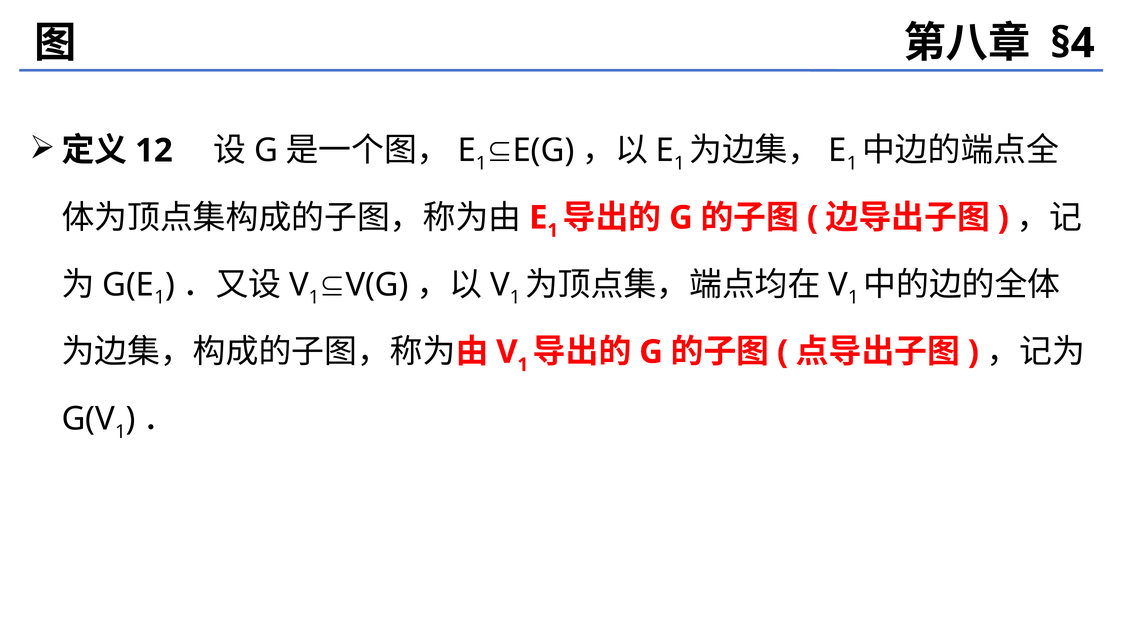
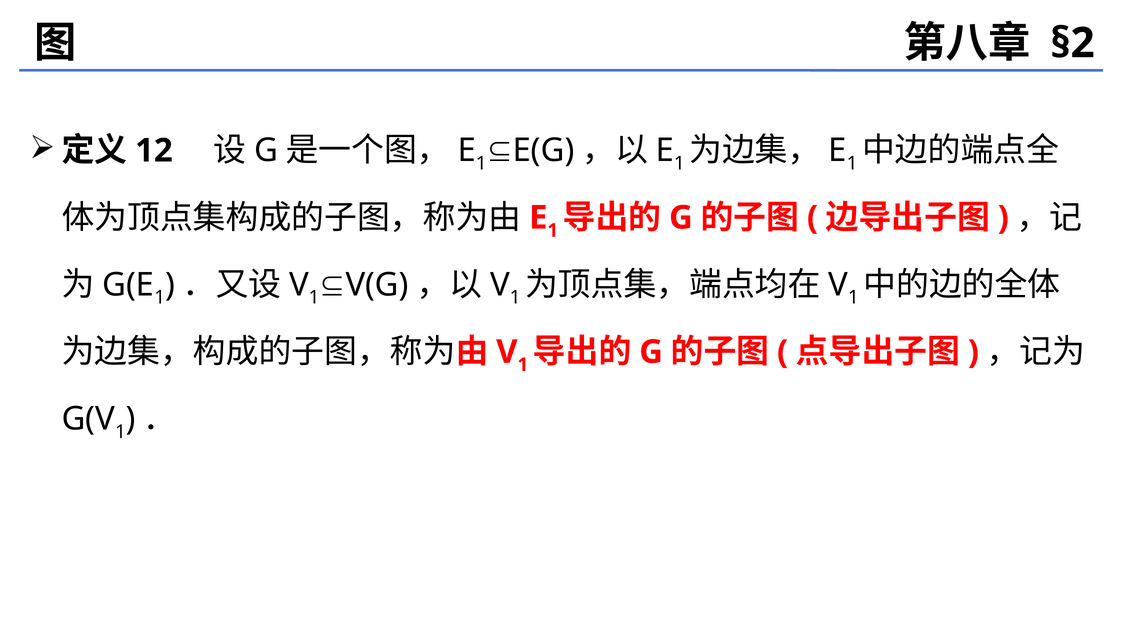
§4: §4 -> §2
